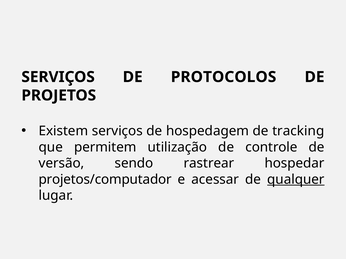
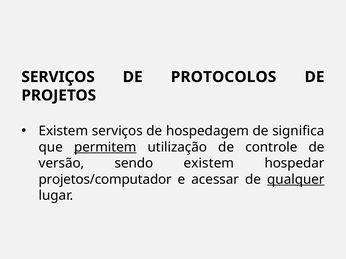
tracking: tracking -> significa
permitem underline: none -> present
sendo rastrear: rastrear -> existem
